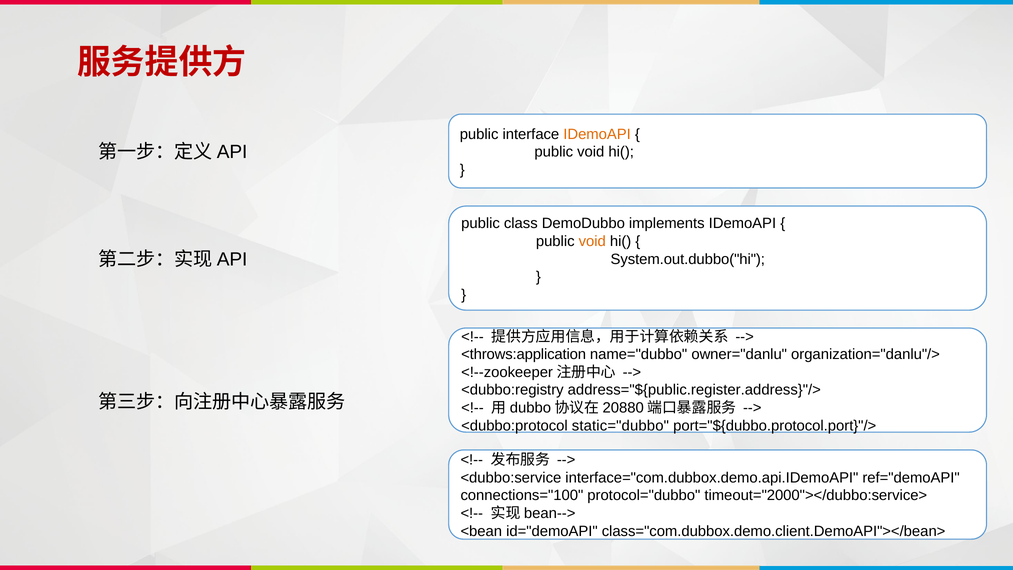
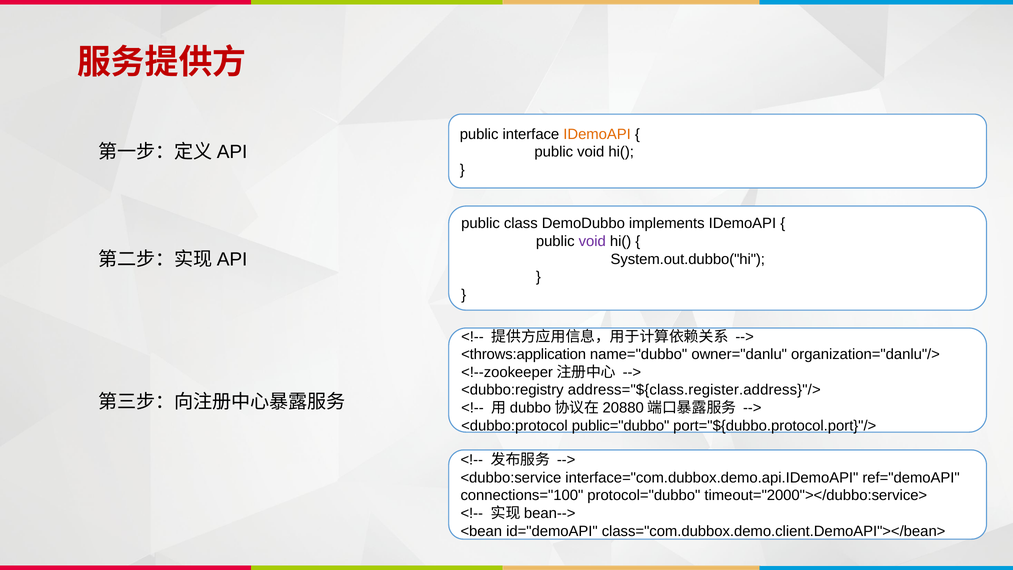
void at (592, 241) colour: orange -> purple
address="${public.register.address}"/>: address="${public.register.address}"/> -> address="${class.register.address}"/>
static="dubbo: static="dubbo -> public="dubbo
